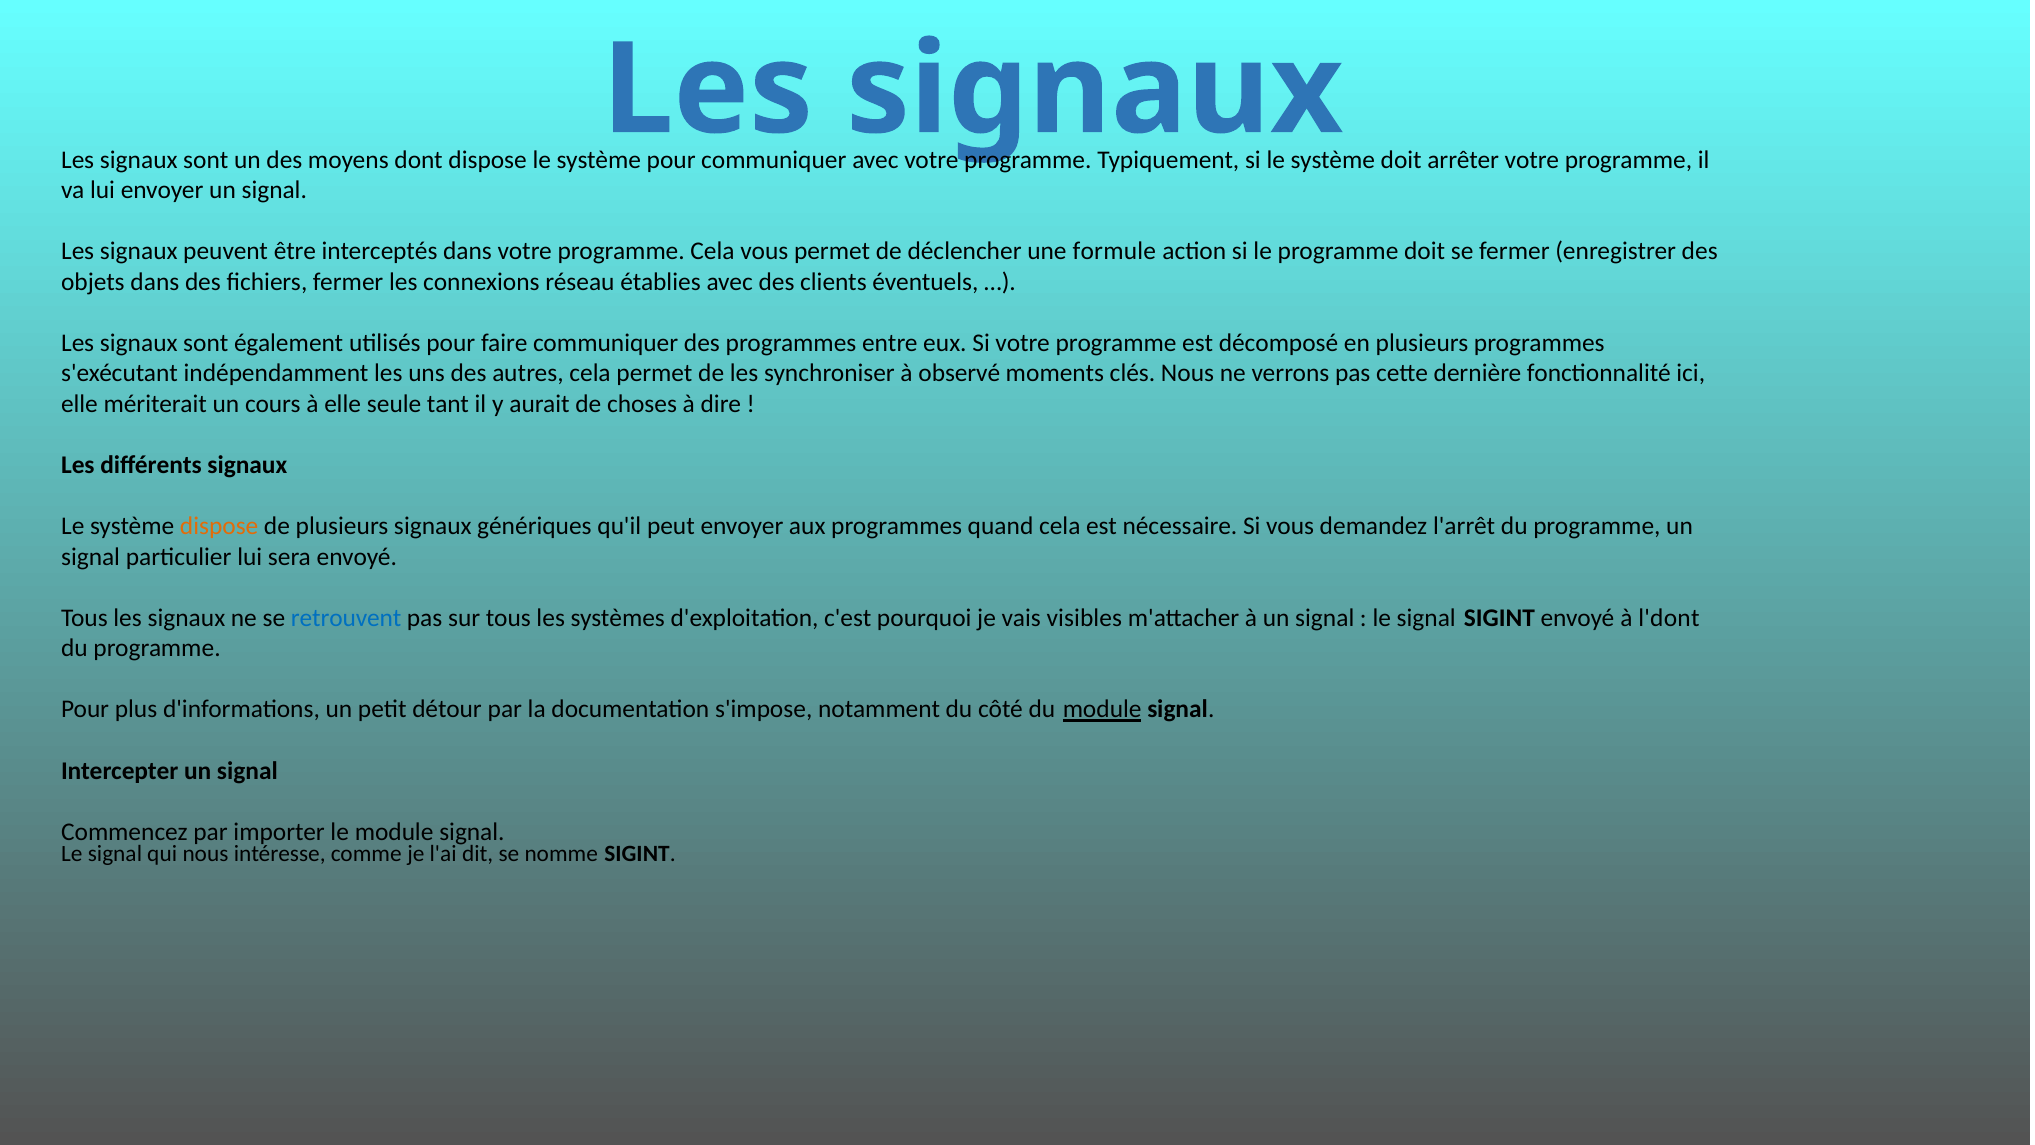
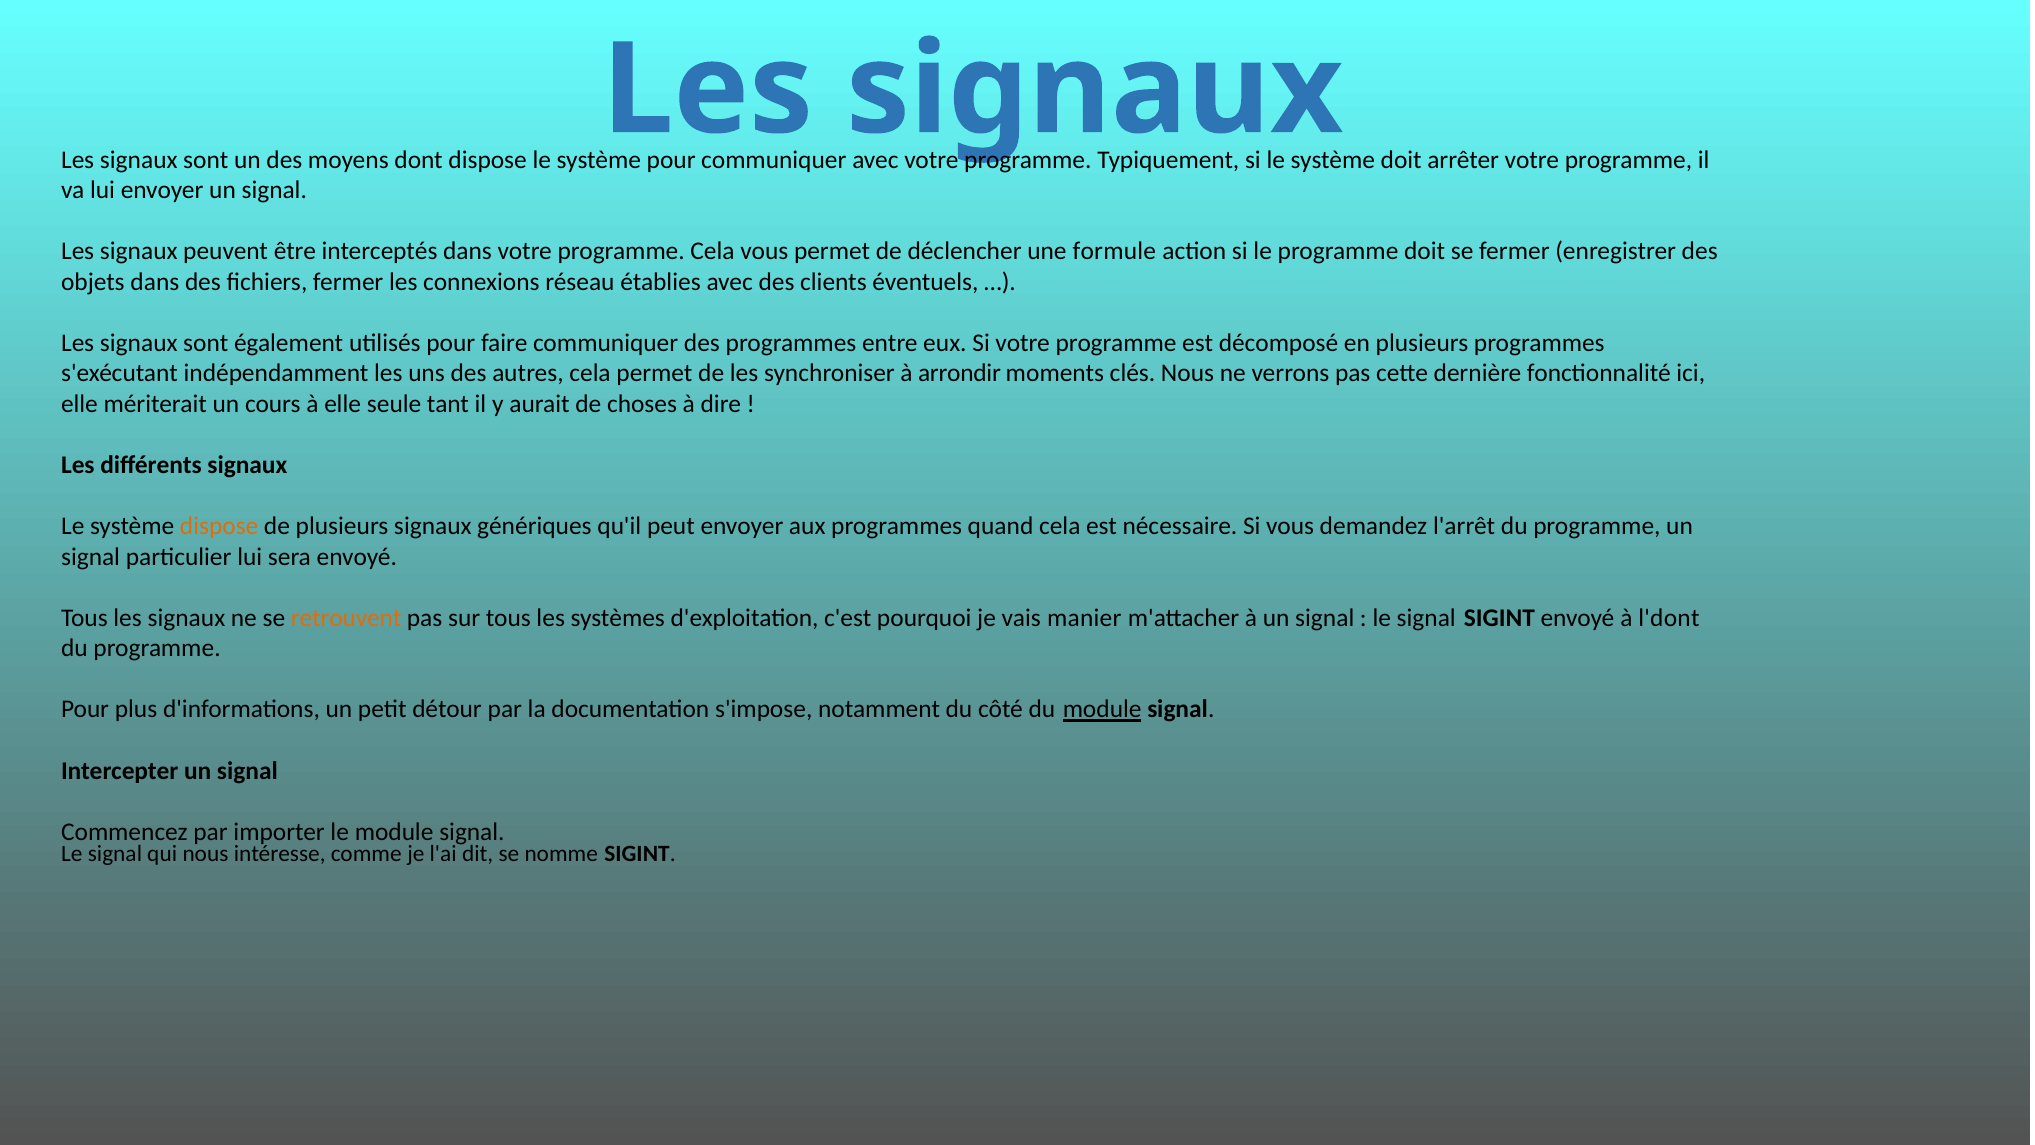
observé: observé -> arrondir
retrouvent colour: blue -> orange
visibles: visibles -> manier
